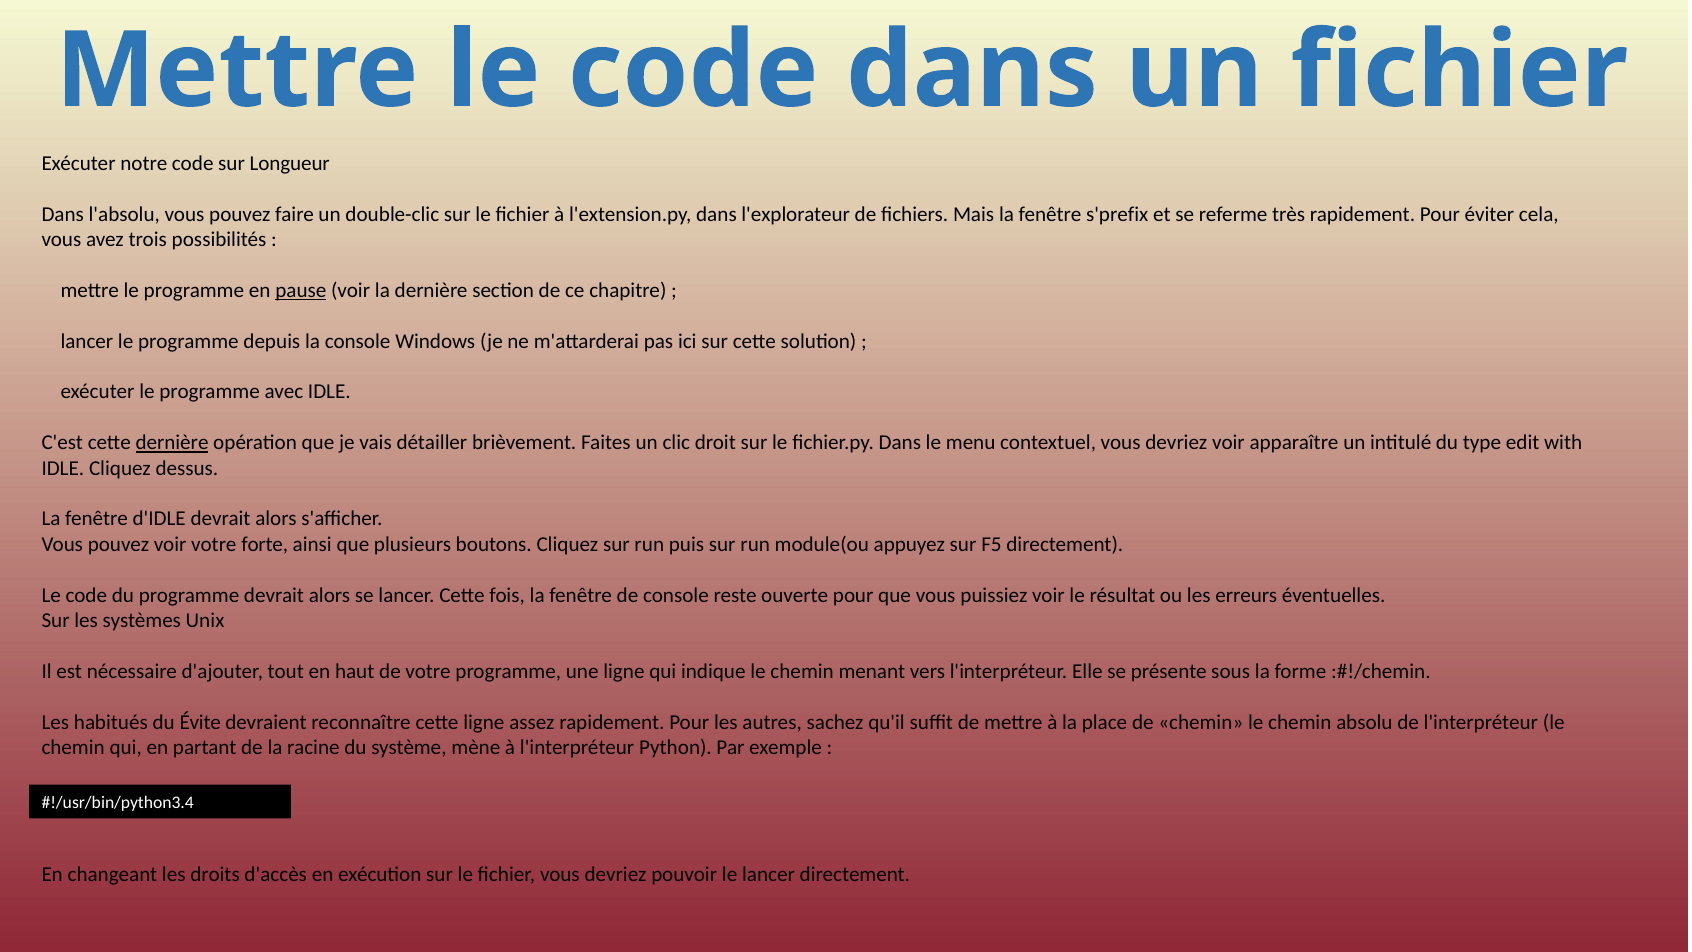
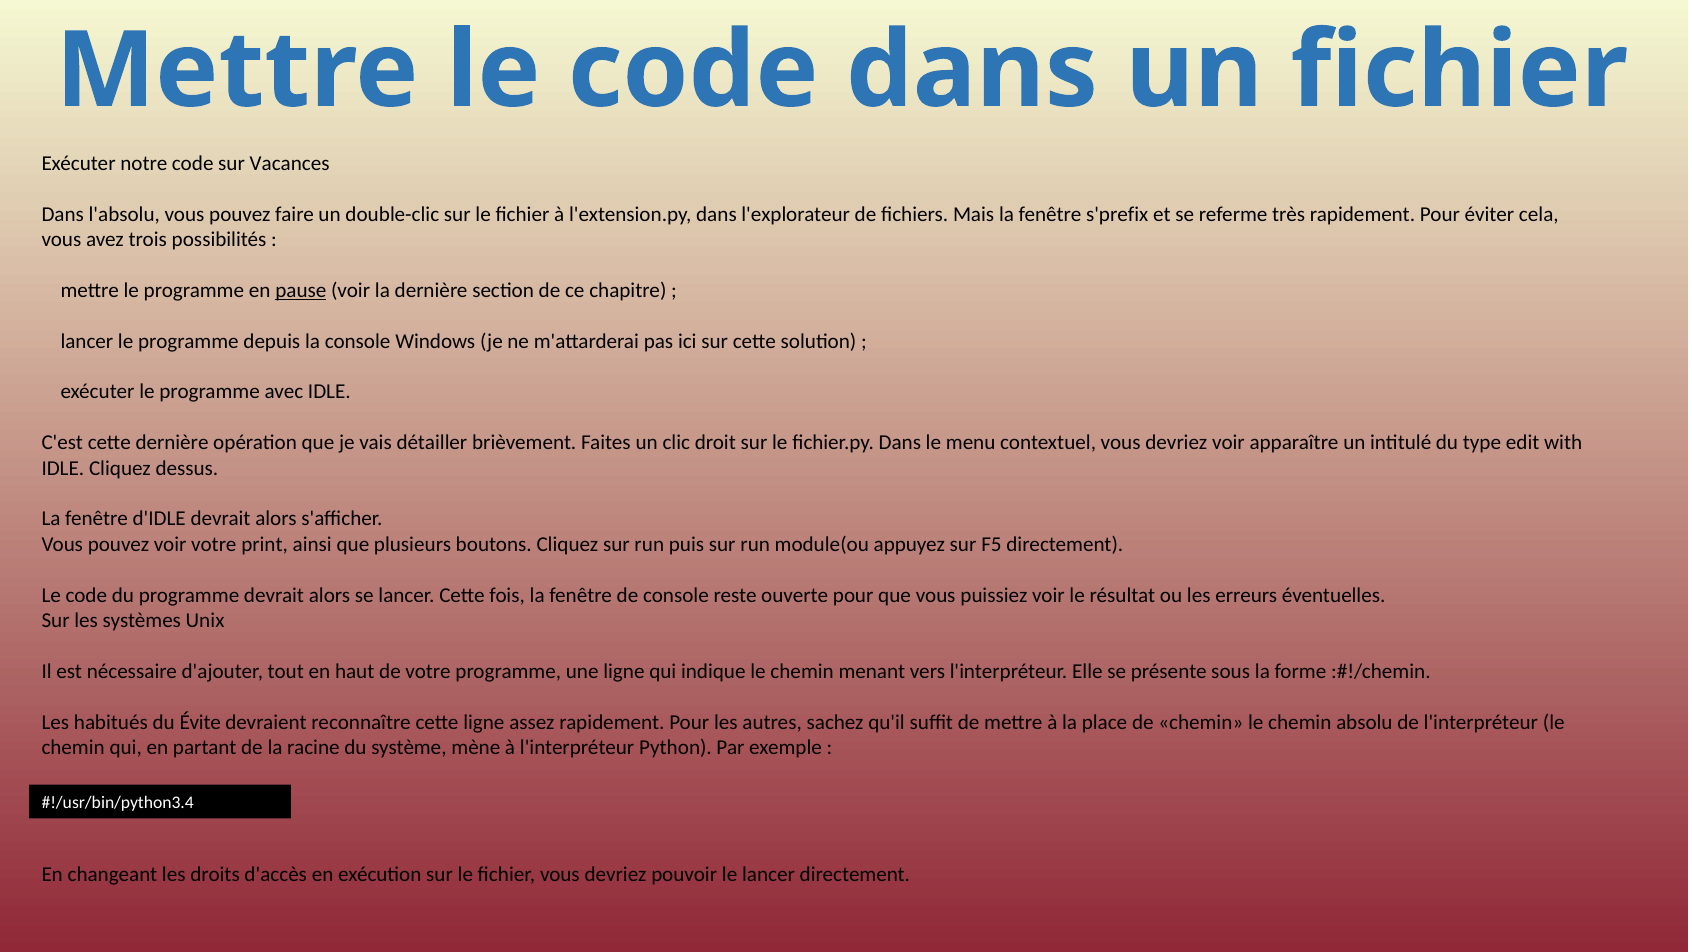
Longueur: Longueur -> Vacances
dernière at (172, 443) underline: present -> none
forte: forte -> print
